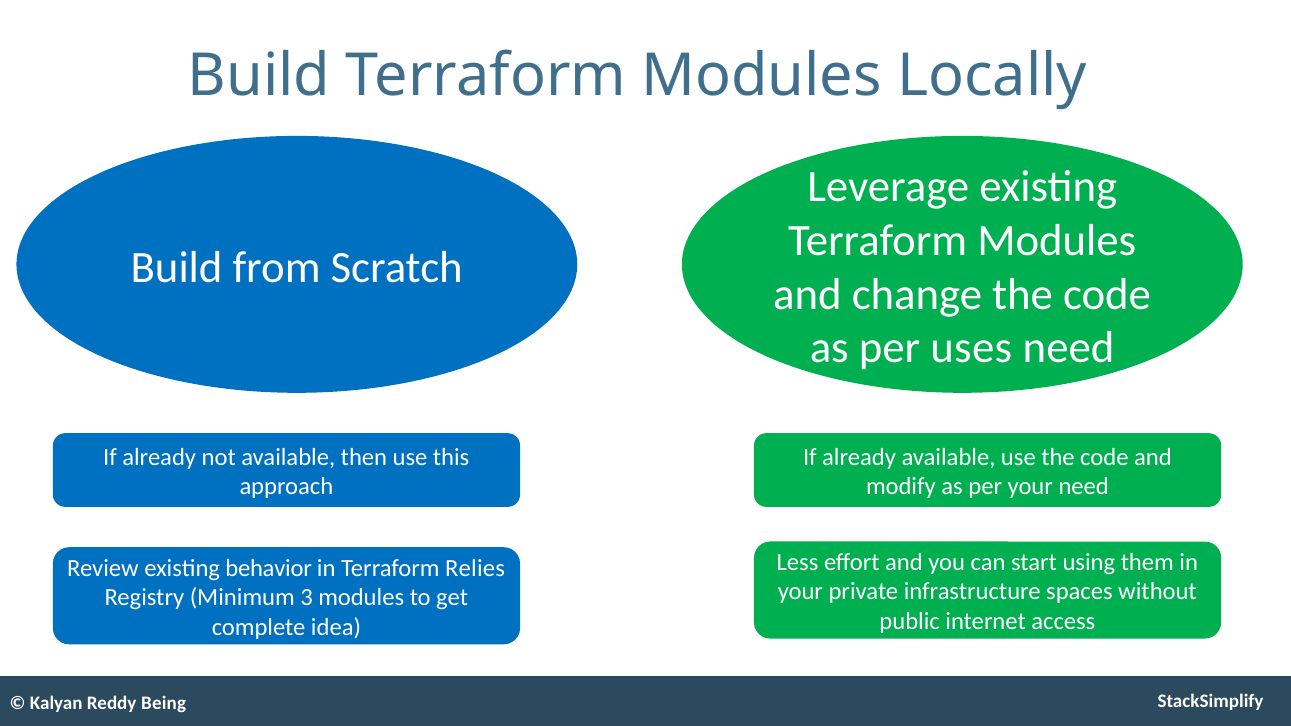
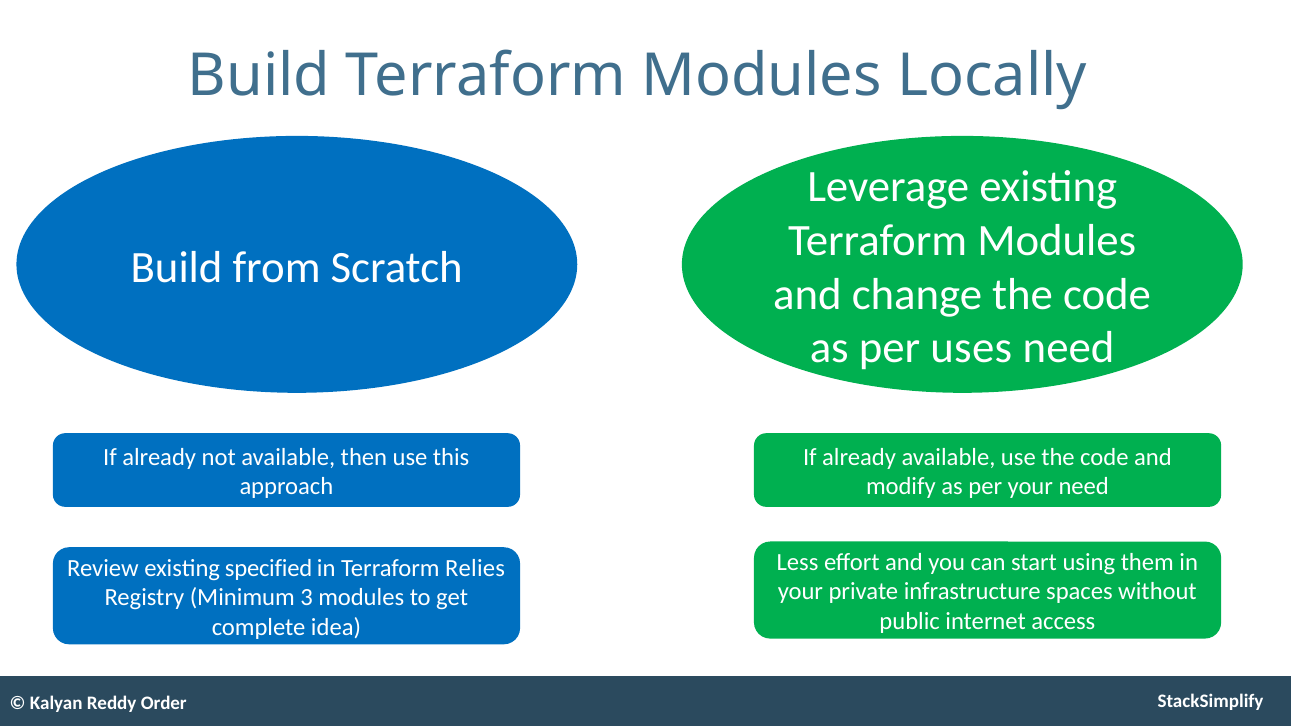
behavior: behavior -> specified
Being: Being -> Order
